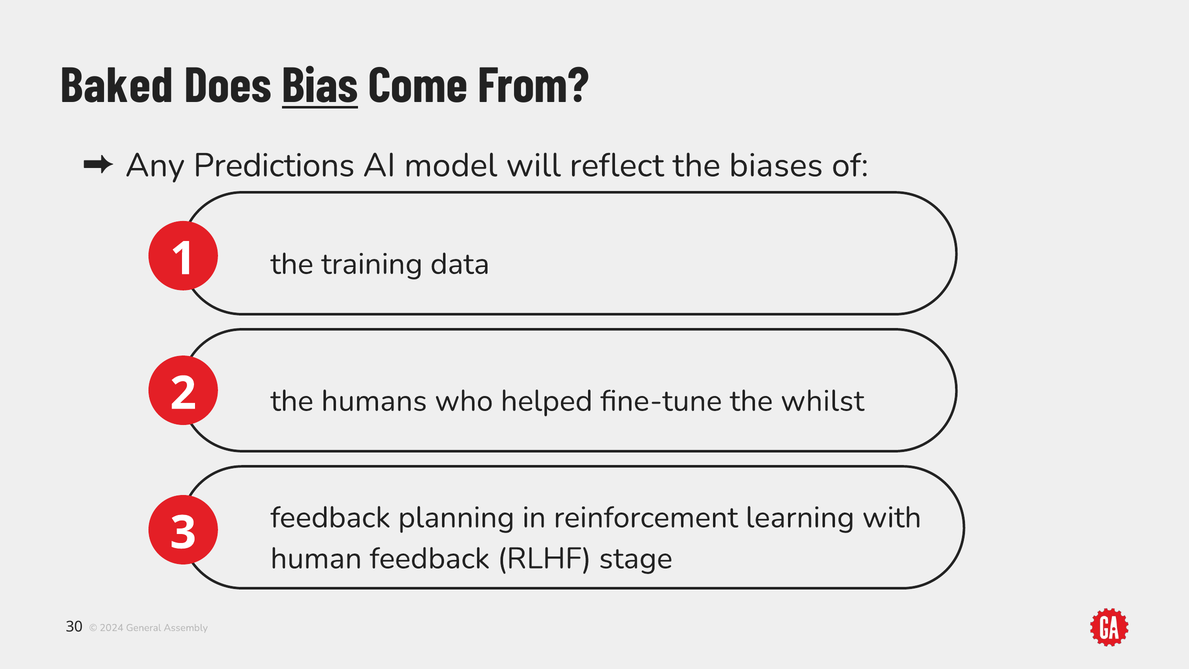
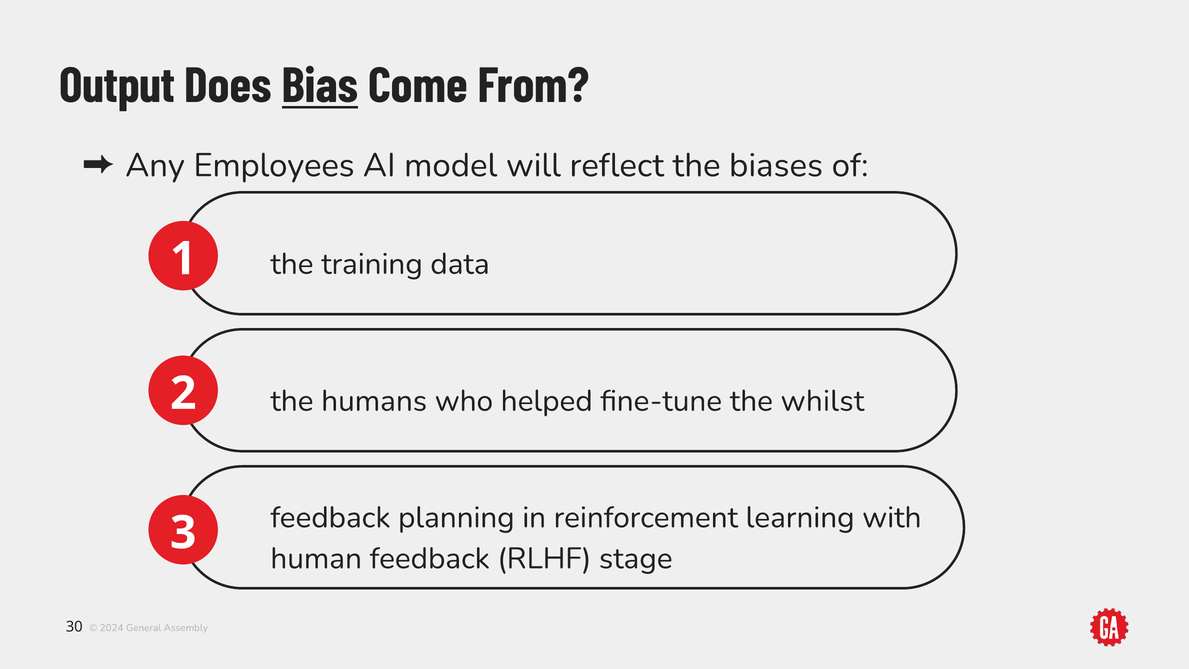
Baked: Baked -> Output
Predictions: Predictions -> Employees
